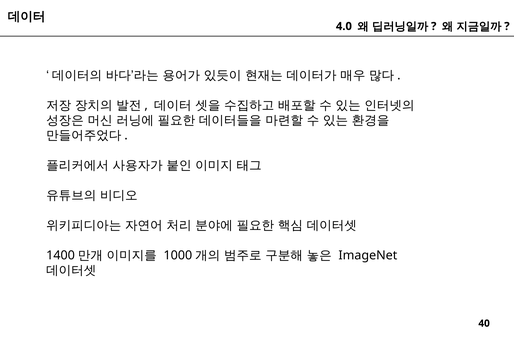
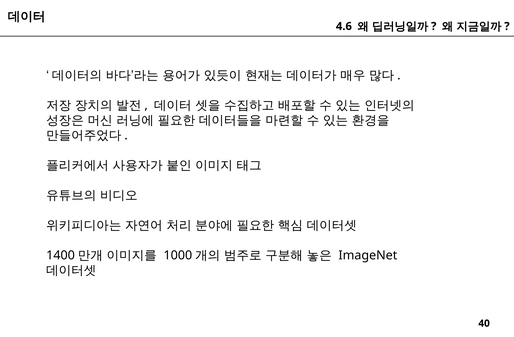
4.0: 4.0 -> 4.6
